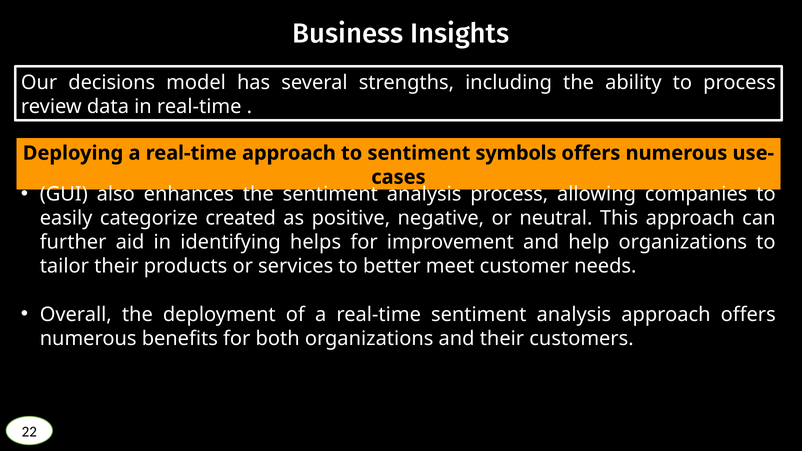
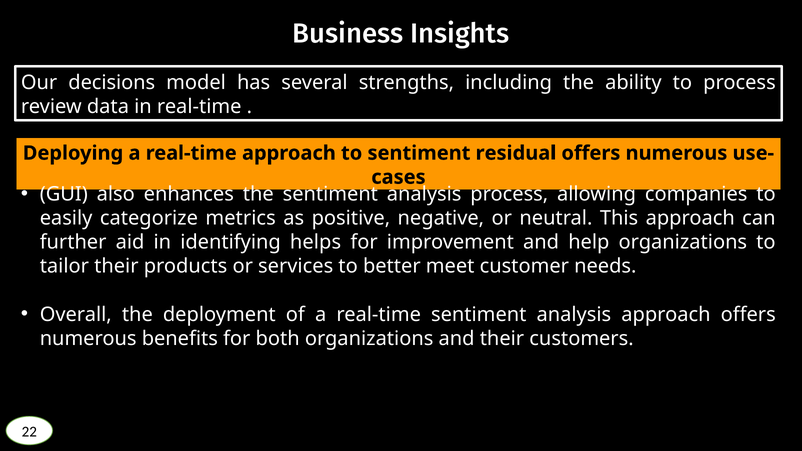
symbols: symbols -> residual
created: created -> metrics
